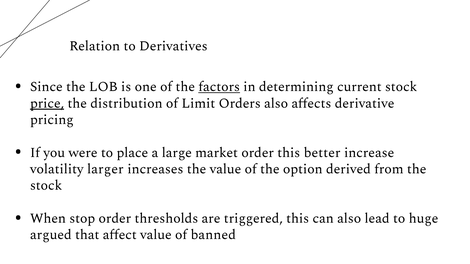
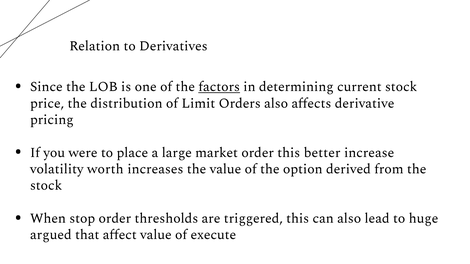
price underline: present -> none
larger: larger -> worth
banned: banned -> execute
